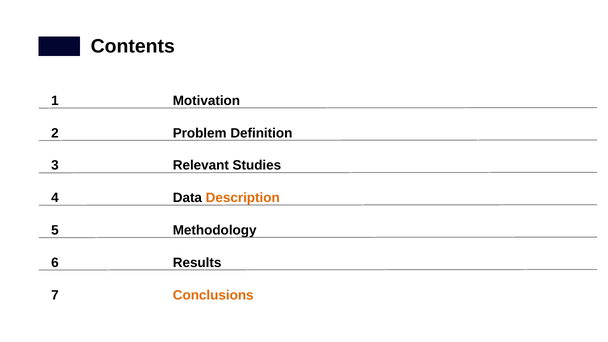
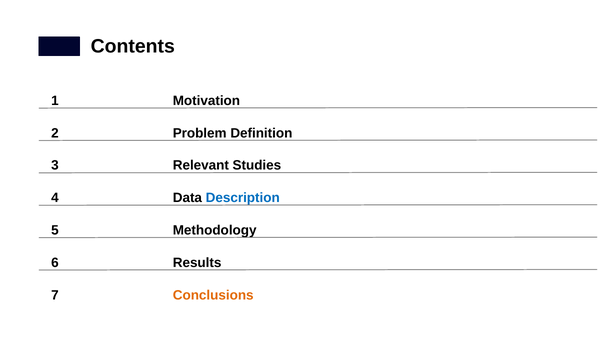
Description colour: orange -> blue
